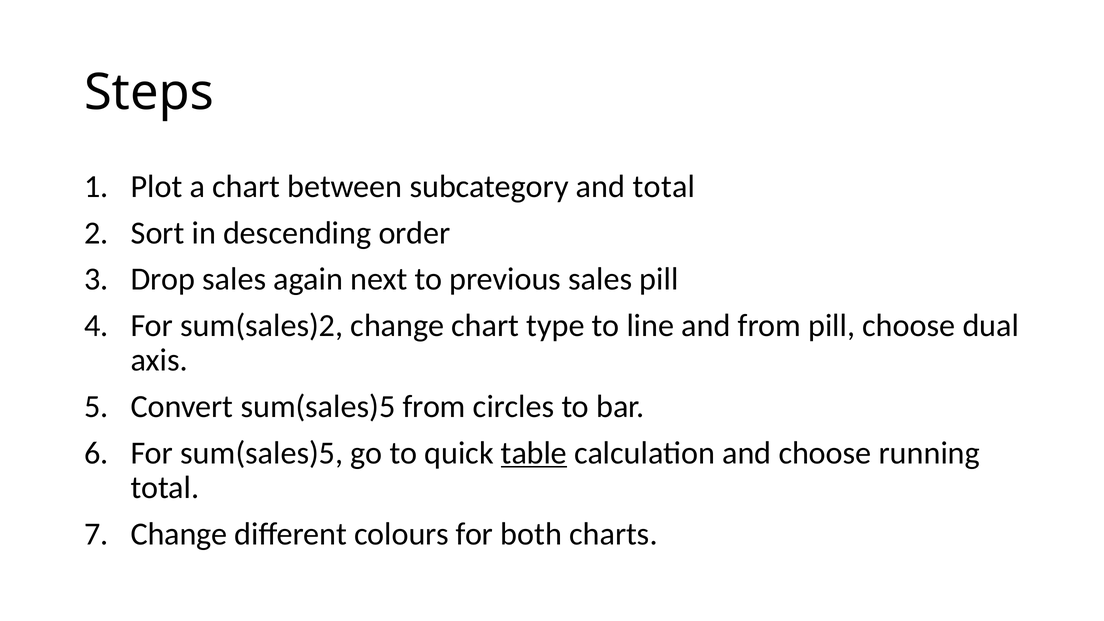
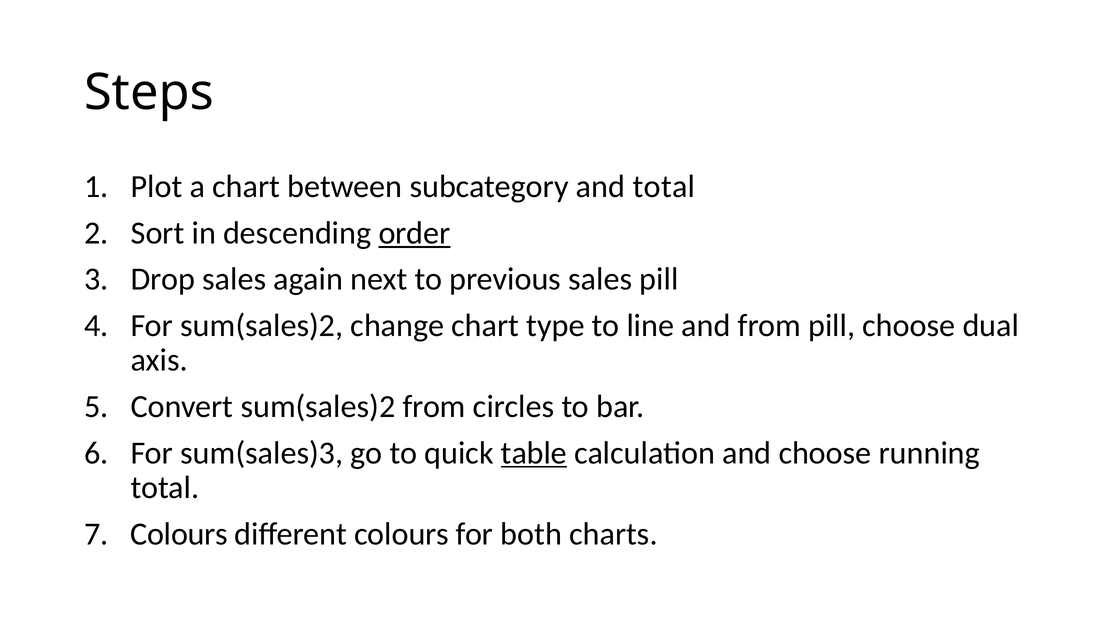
order underline: none -> present
Convert sum(sales)5: sum(sales)5 -> sum(sales)2
For sum(sales)5: sum(sales)5 -> sum(sales)3
Change at (179, 534): Change -> Colours
